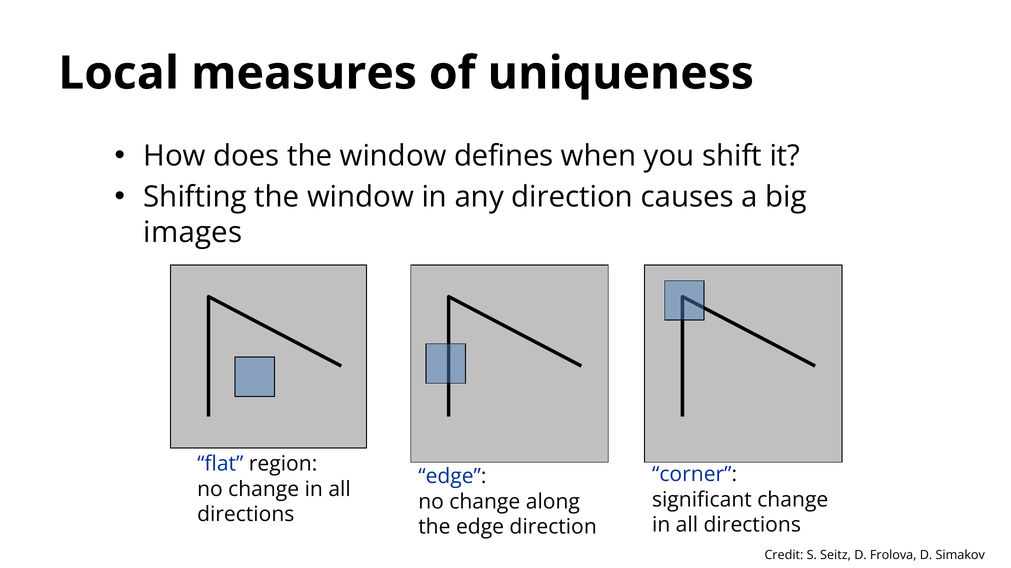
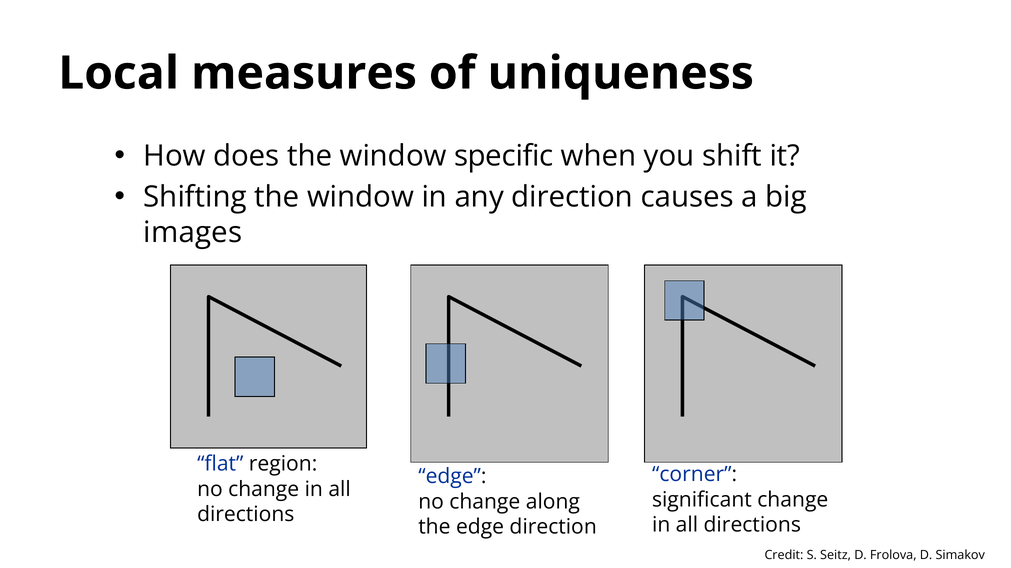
defines: defines -> specific
